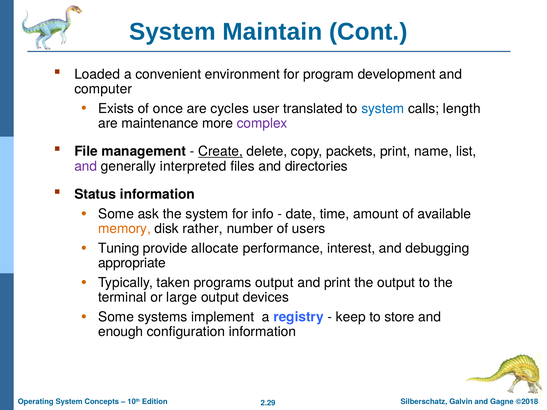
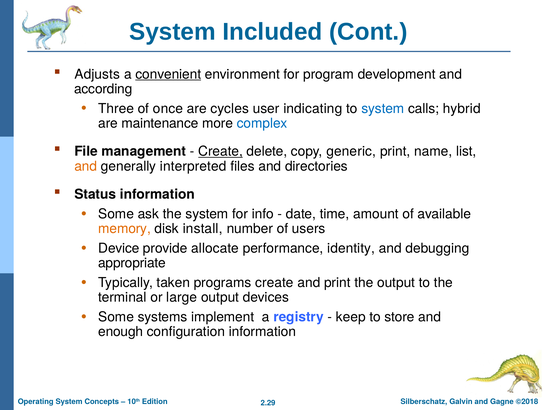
Maintain: Maintain -> Included
Loaded: Loaded -> Adjusts
convenient underline: none -> present
computer: computer -> according
Exists: Exists -> Three
translated: translated -> indicating
length: length -> hybrid
complex colour: purple -> blue
packets: packets -> generic
and at (86, 166) colour: purple -> orange
rather: rather -> install
Tuning: Tuning -> Device
interest: interest -> identity
programs output: output -> create
